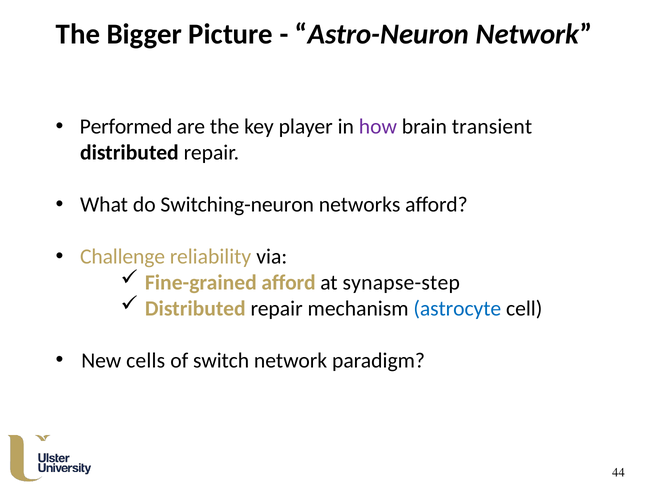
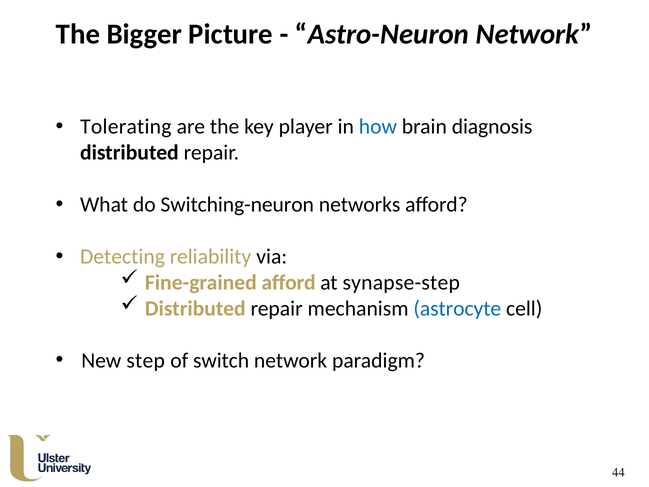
Performed: Performed -> Tolerating
how colour: purple -> blue
transient: transient -> diagnosis
Challenge: Challenge -> Detecting
cells: cells -> step
